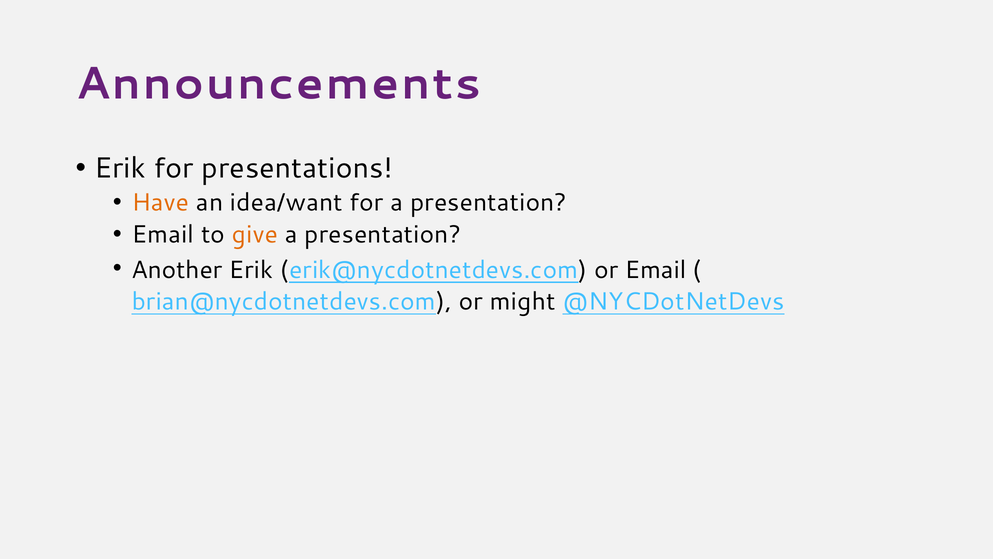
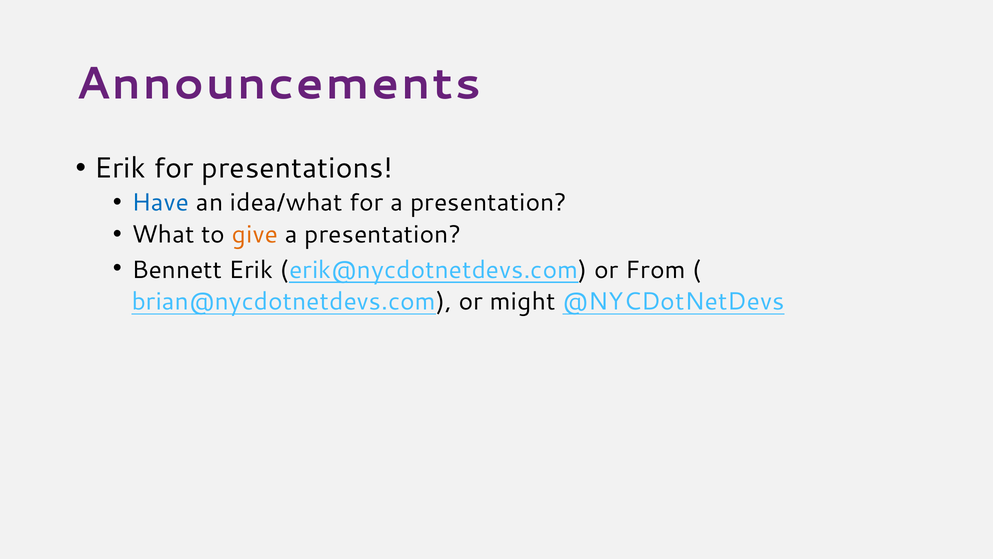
Have colour: orange -> blue
idea/want: idea/want -> idea/what
Email at (163, 234): Email -> What
Another: Another -> Bennett
or Email: Email -> From
